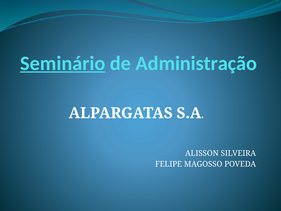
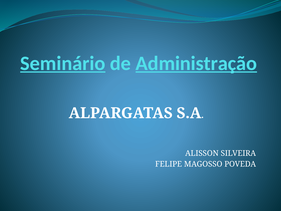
Administração underline: none -> present
